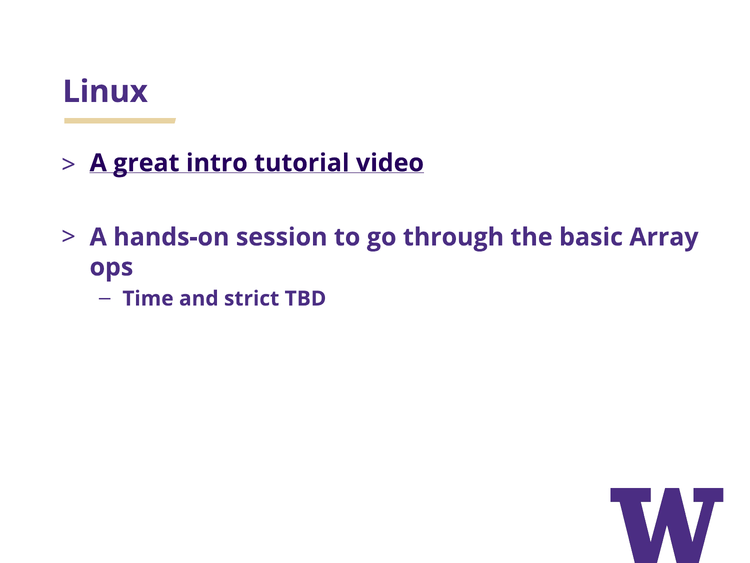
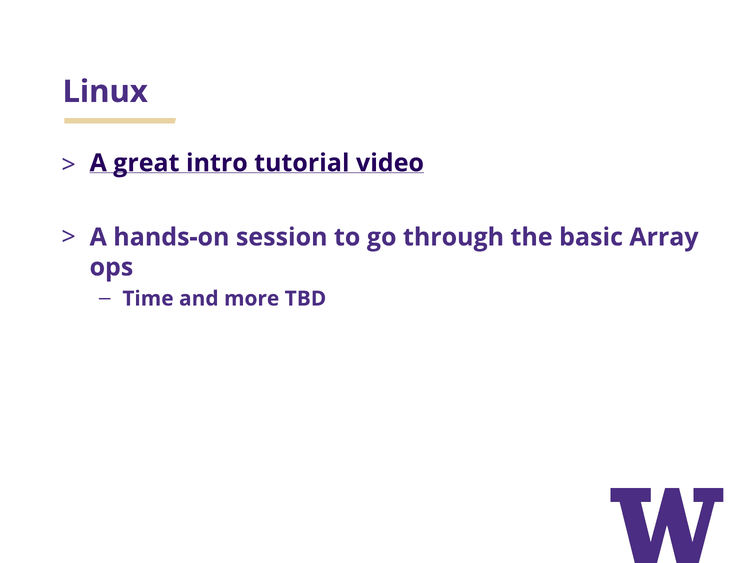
strict: strict -> more
